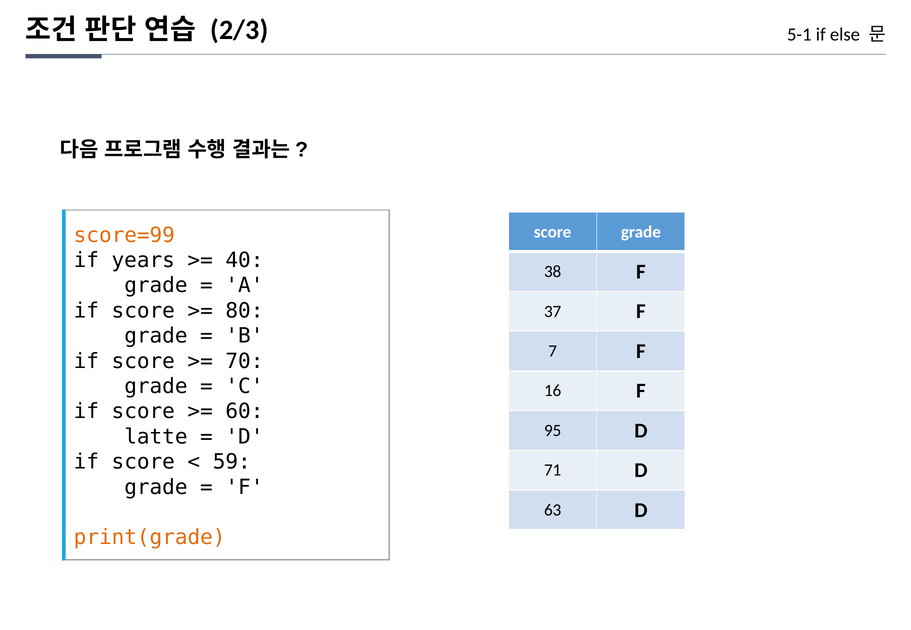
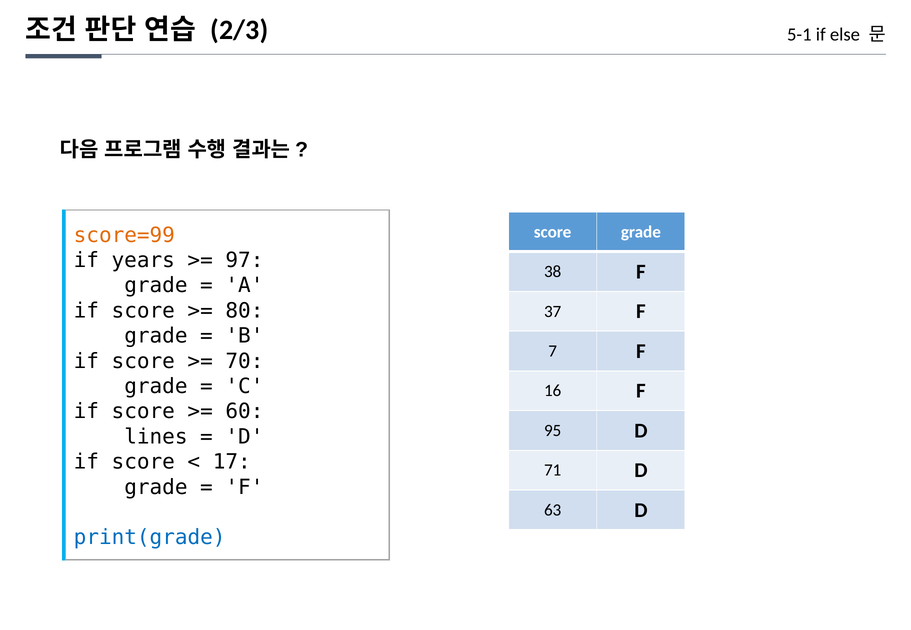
40: 40 -> 97
latte: latte -> lines
59: 59 -> 17
print(grade colour: orange -> blue
